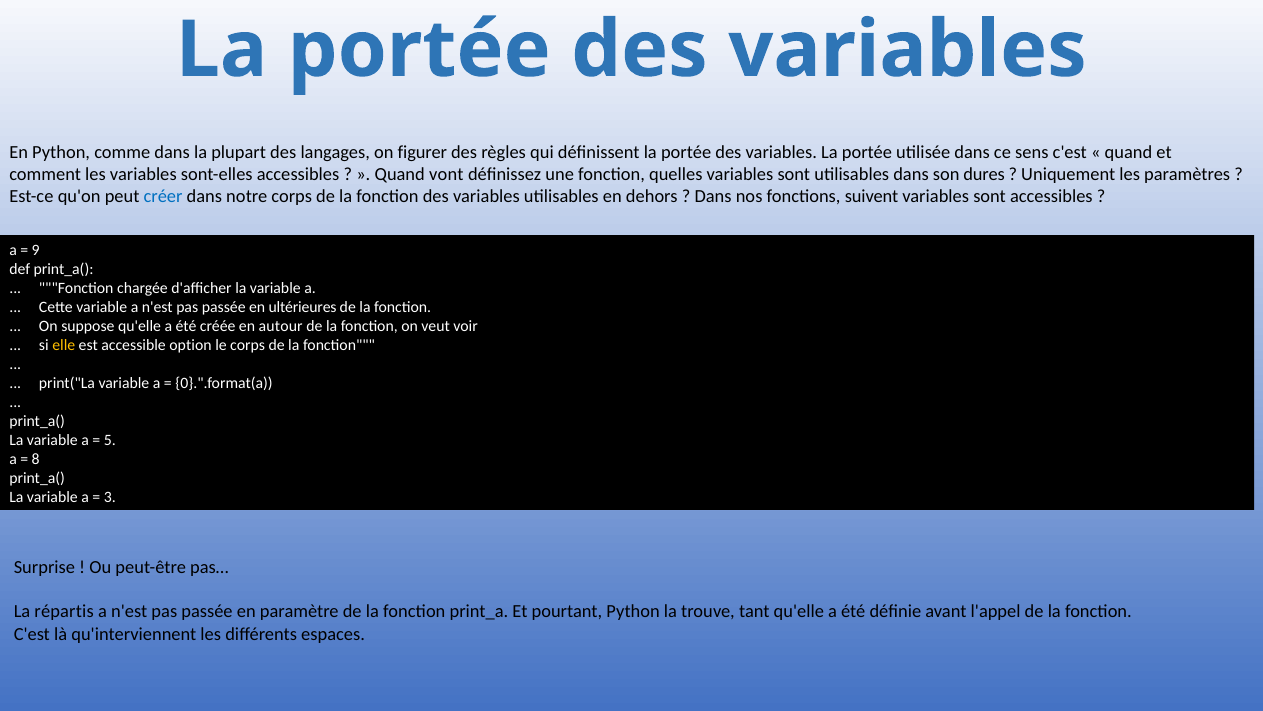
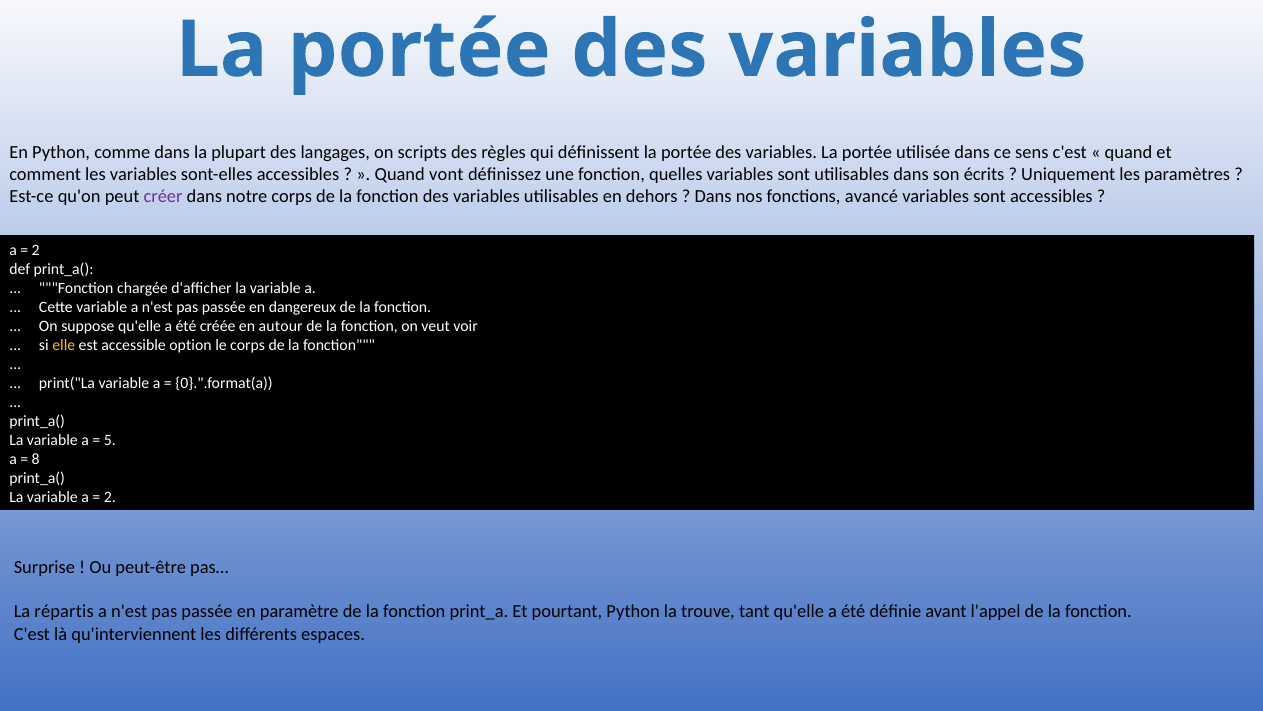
figurer: figurer -> scripts
dures: dures -> écrits
créer colour: blue -> purple
suivent: suivent -> avancé
9 at (36, 250): 9 -> 2
ultérieures: ultérieures -> dangereux
3 at (110, 496): 3 -> 2
